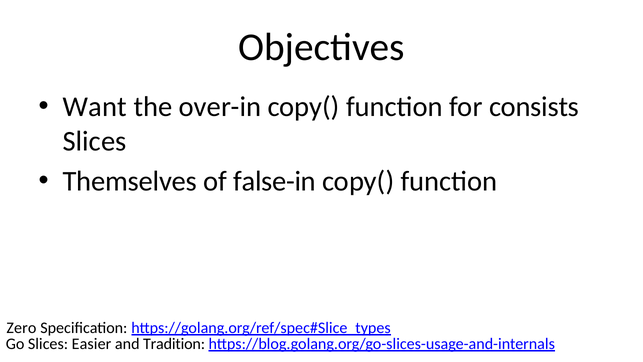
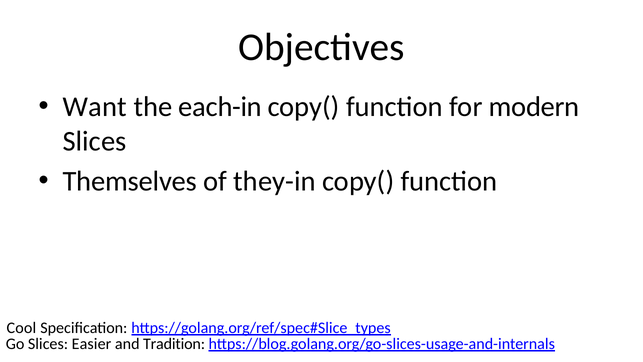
over-in: over-in -> each-in
consists: consists -> modern
false-in: false-in -> they-in
Zero: Zero -> Cool
